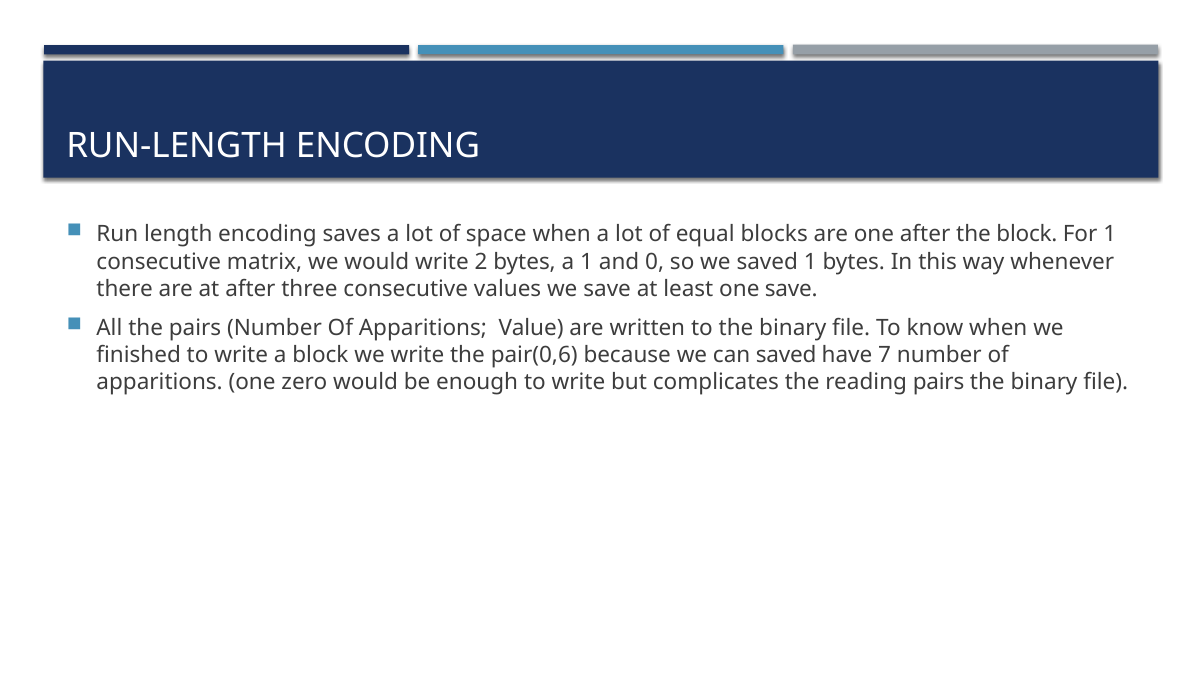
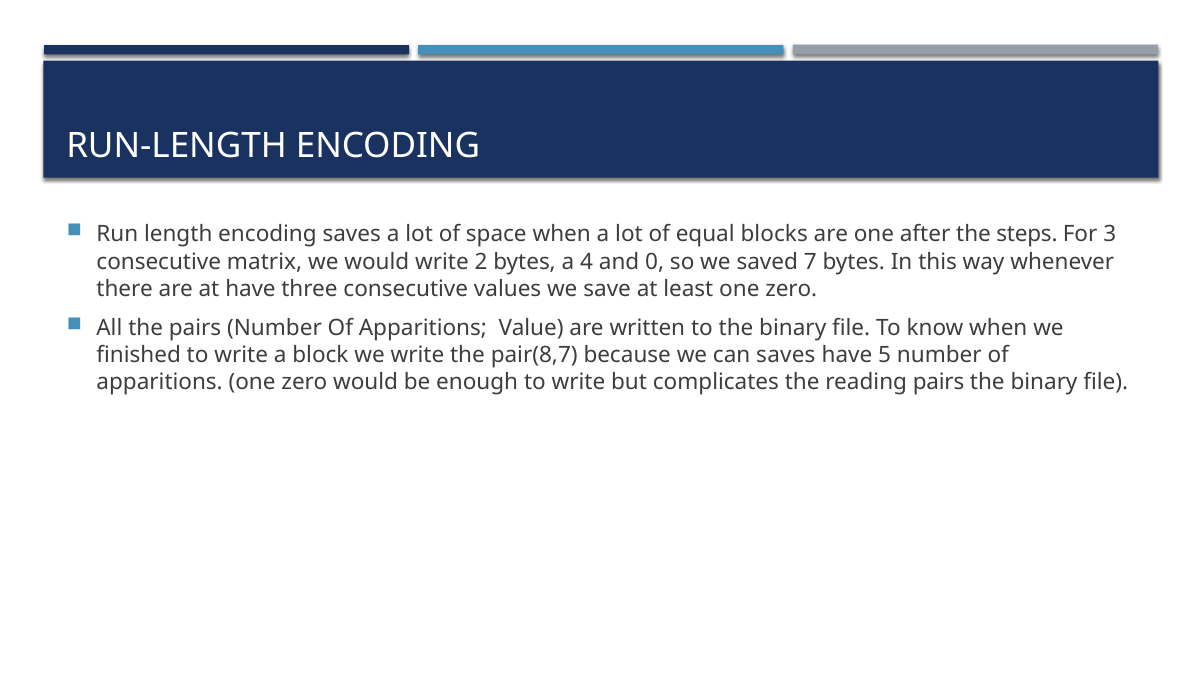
the block: block -> steps
For 1: 1 -> 3
a 1: 1 -> 4
saved 1: 1 -> 7
at after: after -> have
least one save: save -> zero
pair(0,6: pair(0,6 -> pair(8,7
can saved: saved -> saves
7: 7 -> 5
